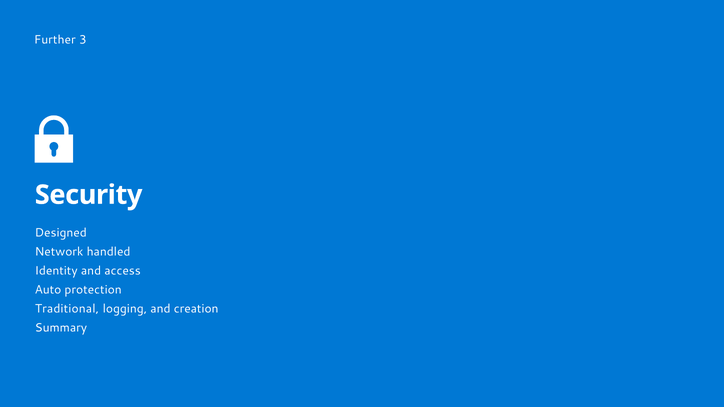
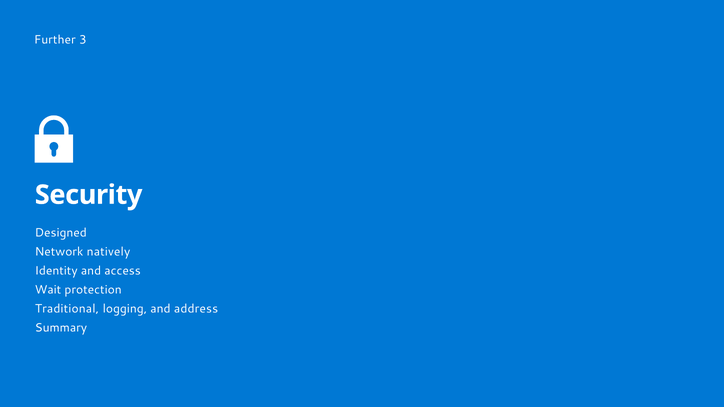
handled: handled -> natively
Auto: Auto -> Wait
creation: creation -> address
